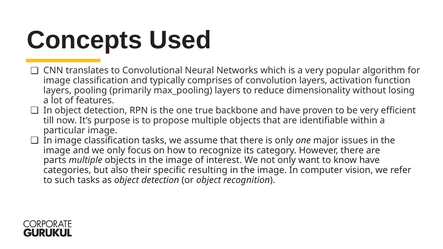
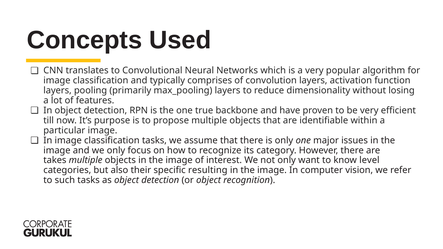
parts: parts -> takes
know have: have -> level
